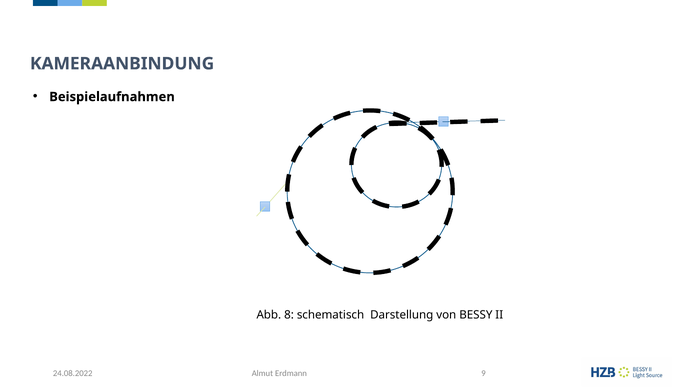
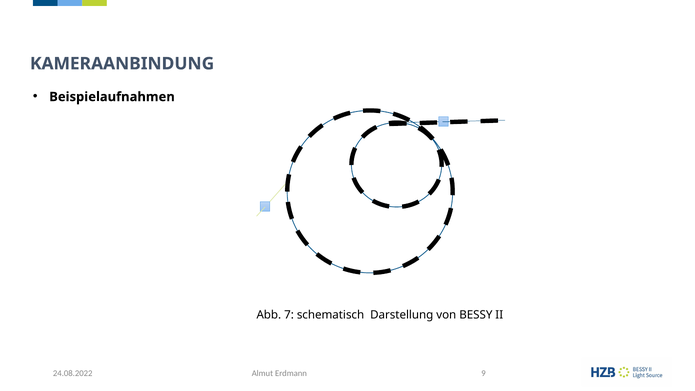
8: 8 -> 7
